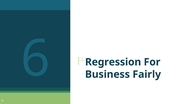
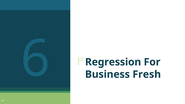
Fairly: Fairly -> Fresh
